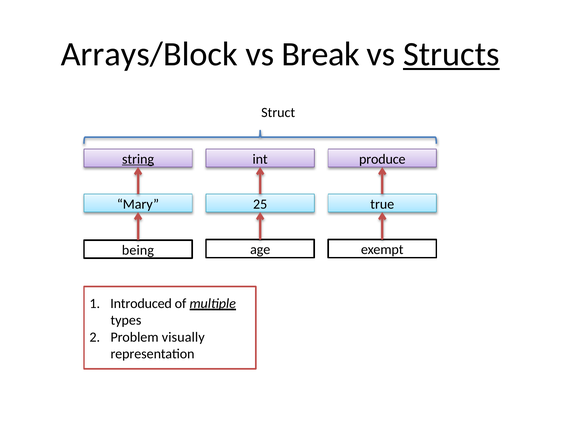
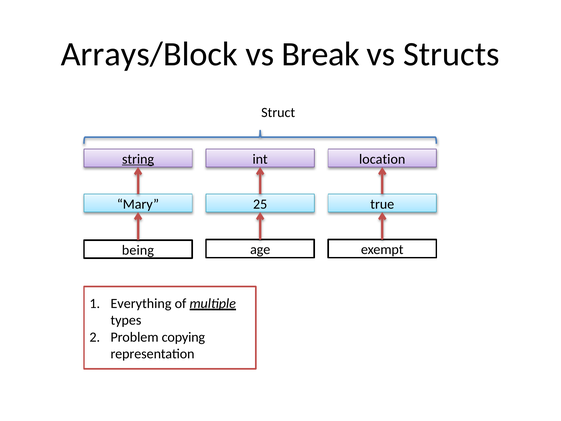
Structs underline: present -> none
produce: produce -> location
Introduced: Introduced -> Everything
visually: visually -> copying
